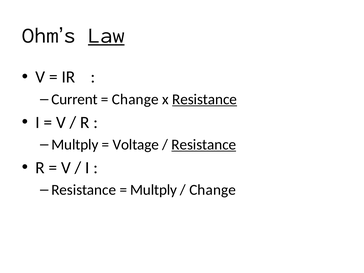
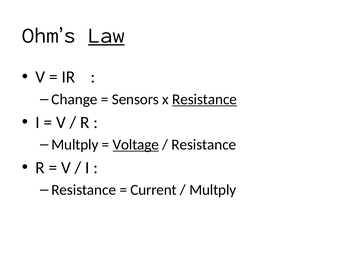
Current: Current -> Change
Change at (135, 99): Change -> Sensors
Voltage underline: none -> present
Resistance at (204, 145) underline: present -> none
Multply at (154, 190): Multply -> Current
Change at (213, 190): Change -> Multply
